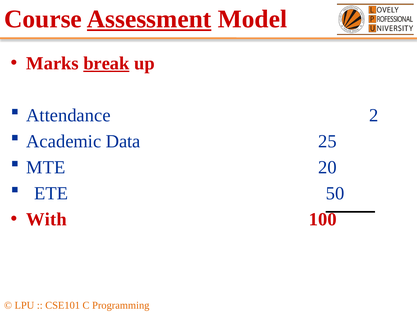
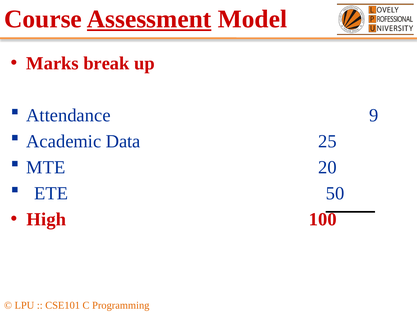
break underline: present -> none
2: 2 -> 9
With: With -> High
